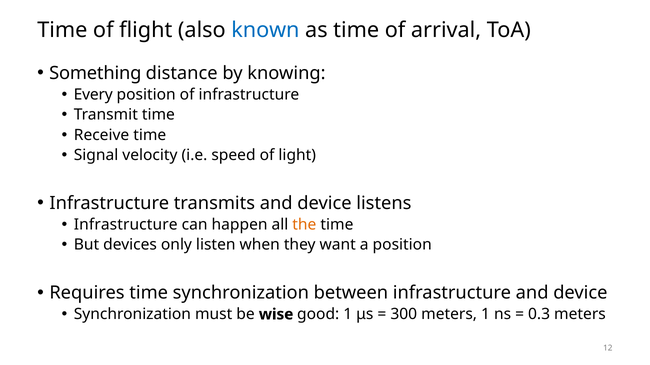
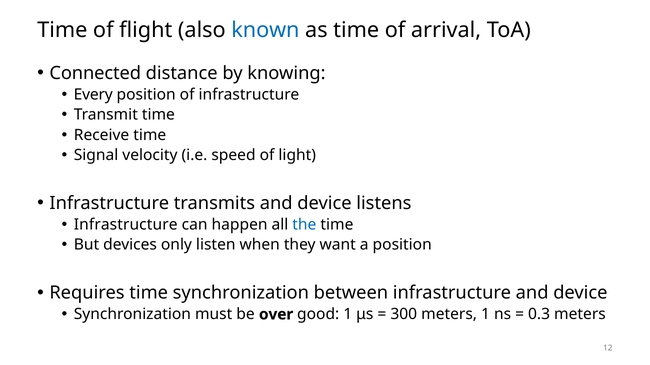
Something: Something -> Connected
the colour: orange -> blue
wise: wise -> over
